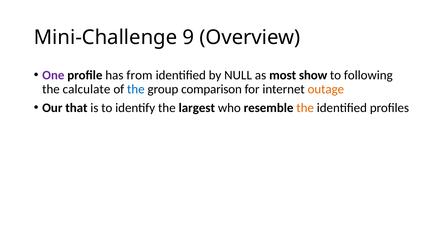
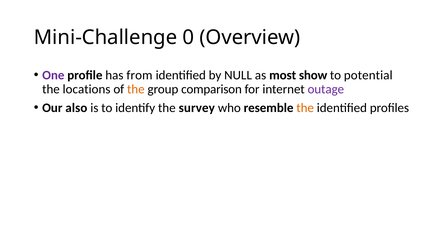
9: 9 -> 0
following: following -> potential
calculate: calculate -> locations
the at (136, 89) colour: blue -> orange
outage colour: orange -> purple
that: that -> also
largest: largest -> survey
